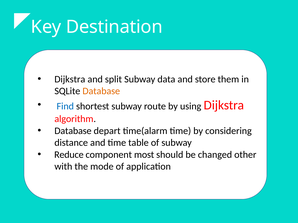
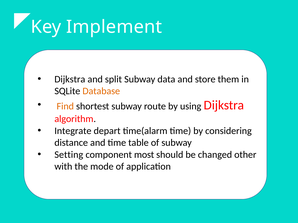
Destination: Destination -> Implement
Find colour: blue -> orange
Database at (73, 131): Database -> Integrate
Reduce: Reduce -> Setting
